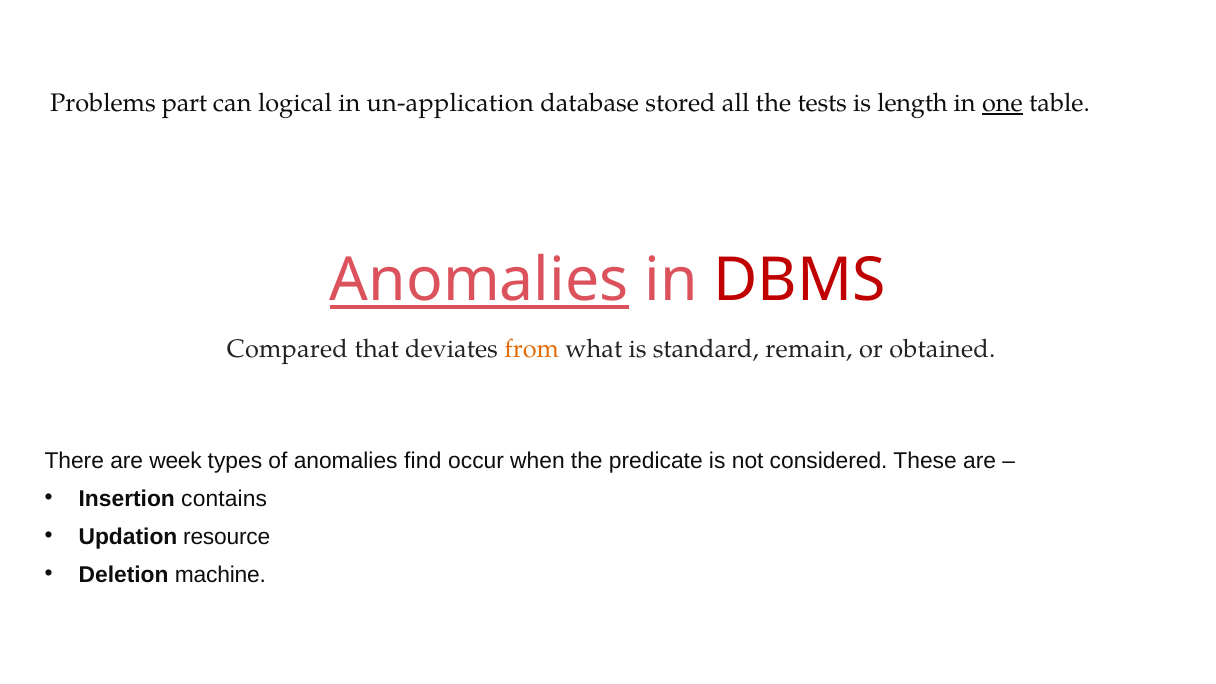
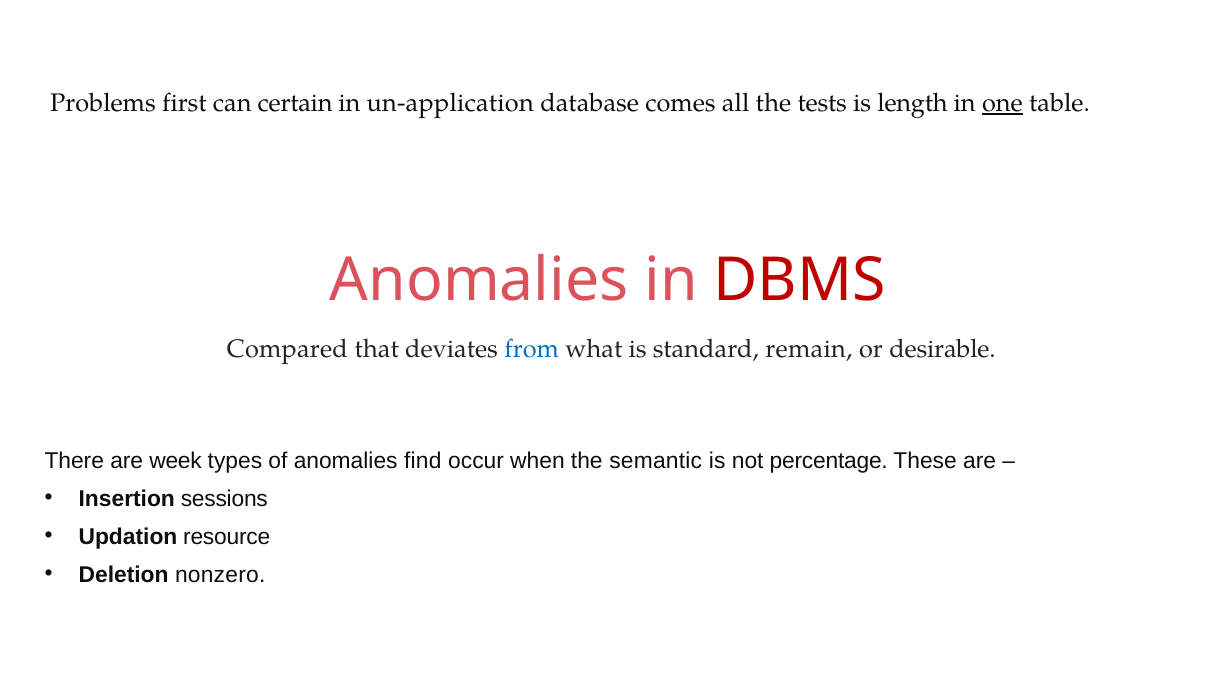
part: part -> first
logical: logical -> certain
stored: stored -> comes
Anomalies at (479, 281) underline: present -> none
from colour: orange -> blue
obtained: obtained -> desirable
predicate: predicate -> semantic
considered: considered -> percentage
contains: contains -> sessions
machine: machine -> nonzero
